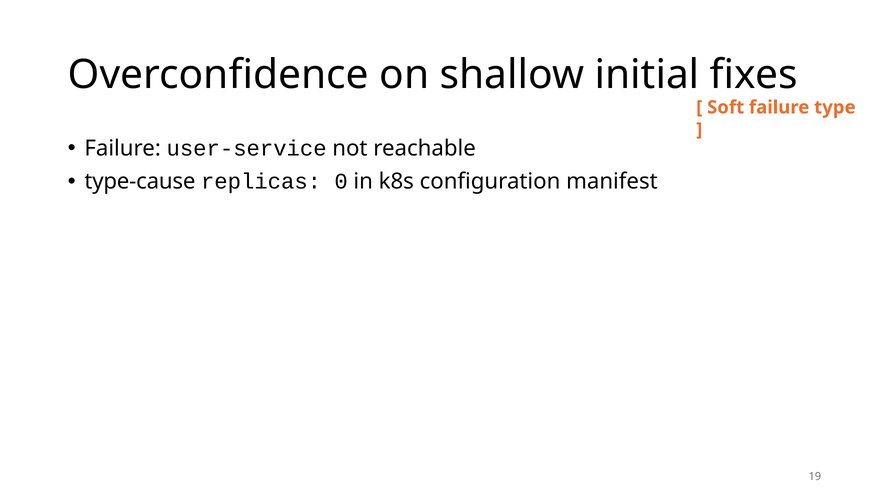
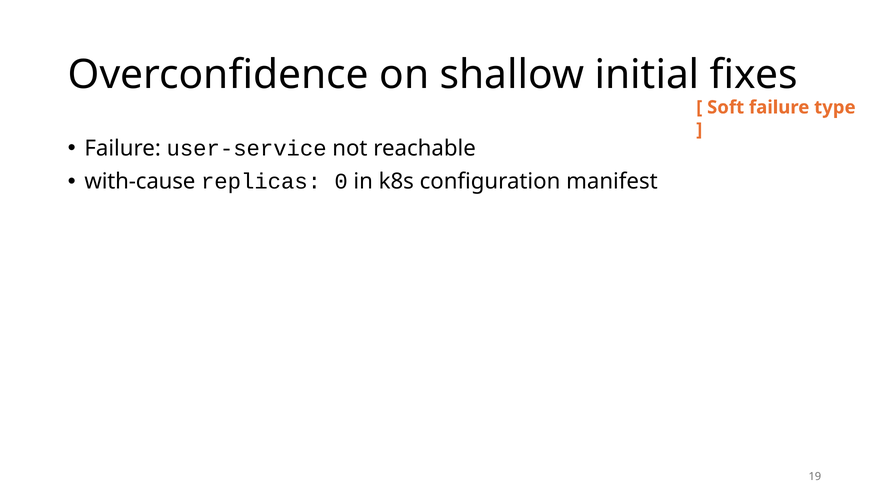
type-cause: type-cause -> with-cause
